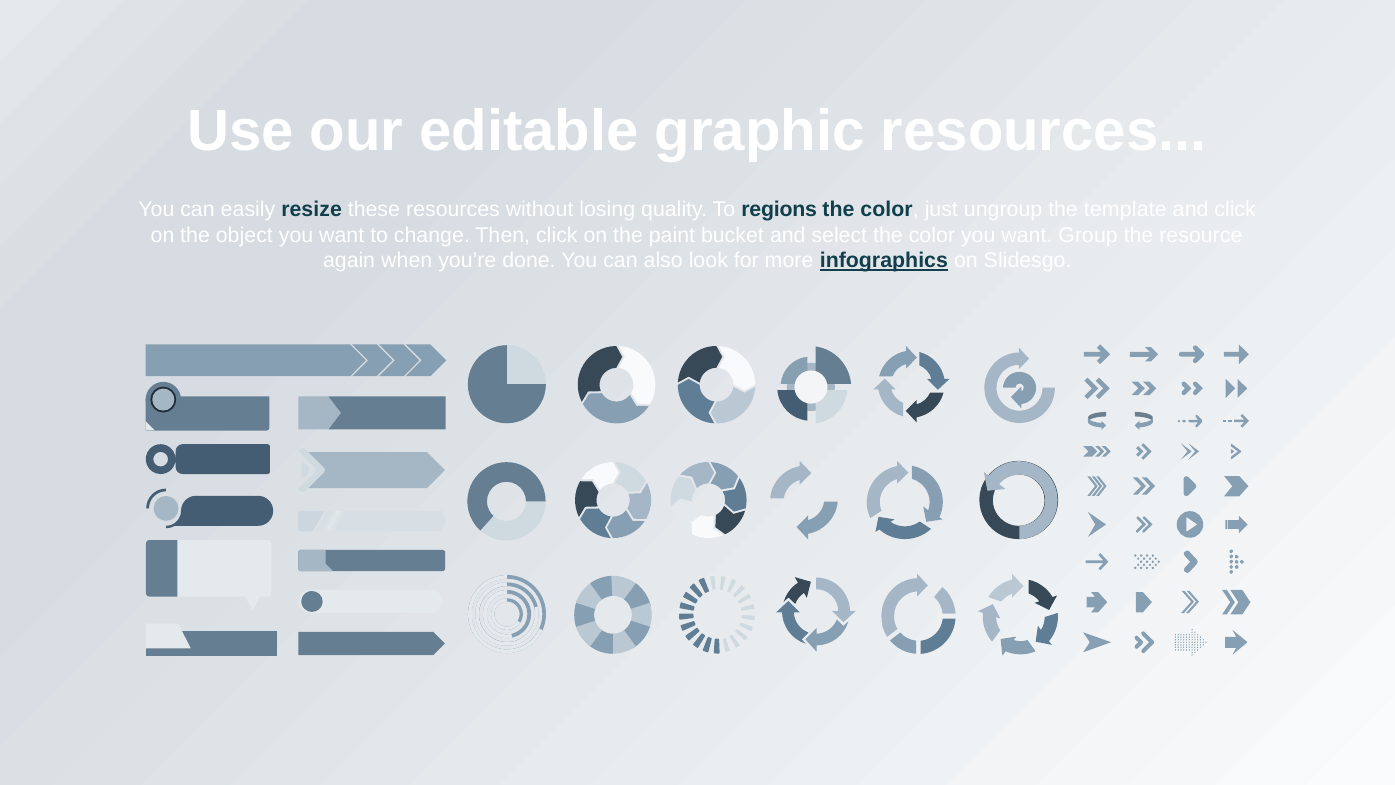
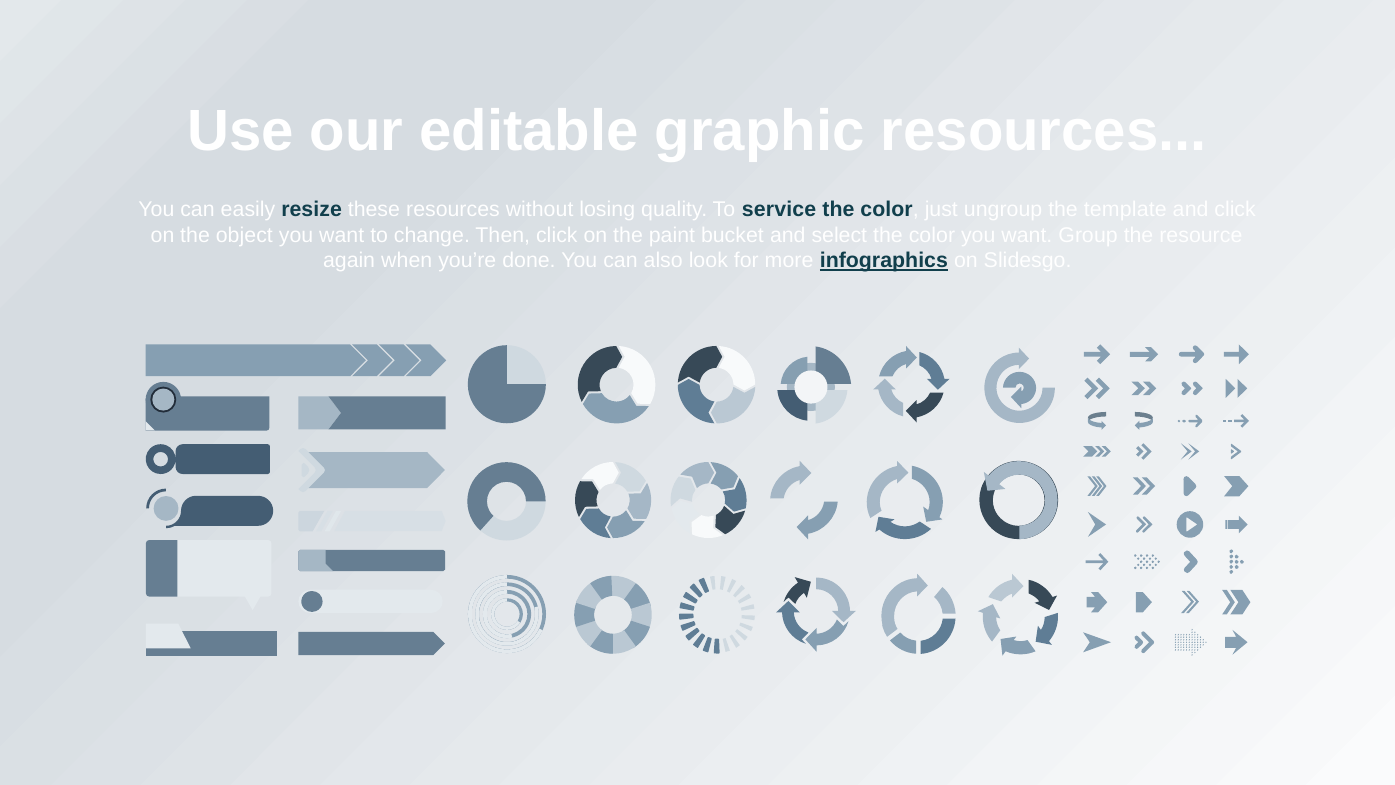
regions: regions -> service
